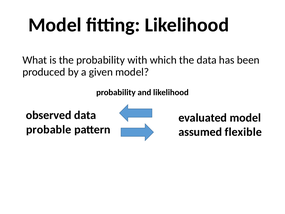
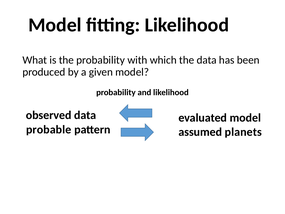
flexible: flexible -> planets
